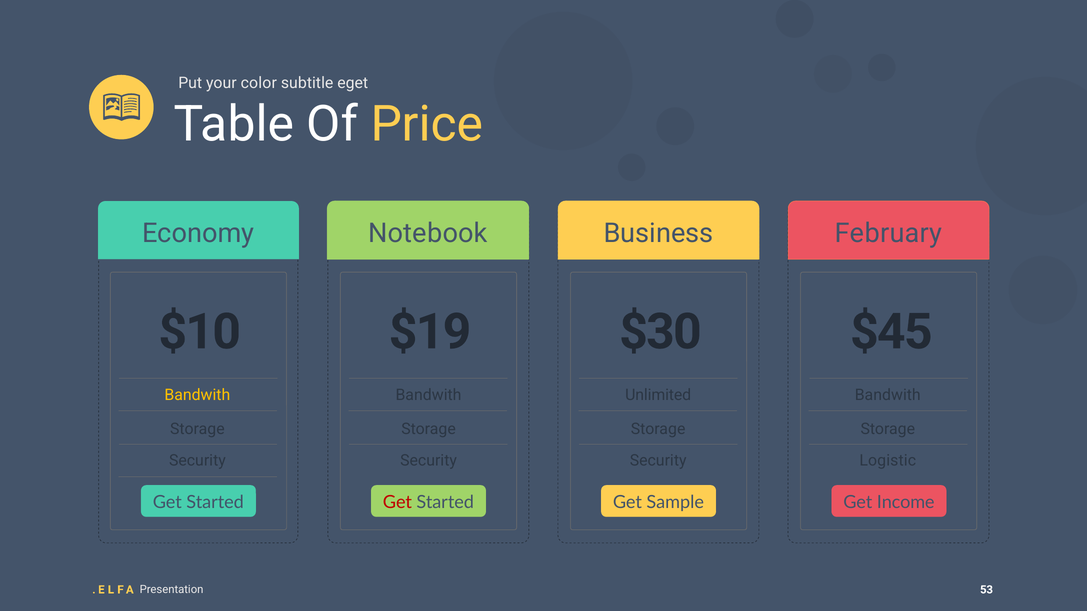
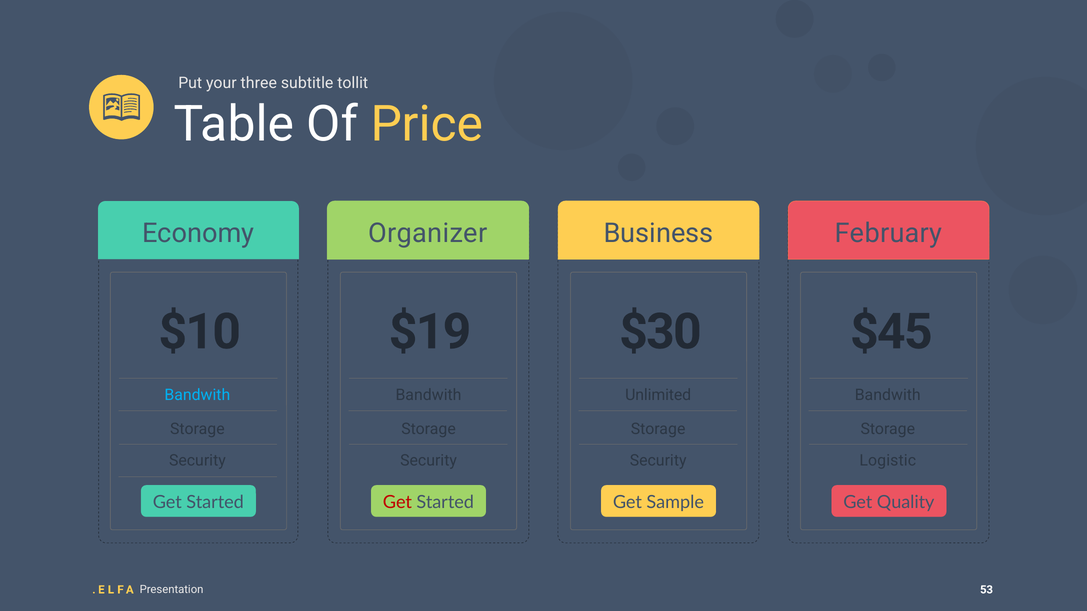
color: color -> three
eget: eget -> tollit
Notebook: Notebook -> Organizer
Bandwith at (197, 396) colour: yellow -> light blue
Income: Income -> Quality
